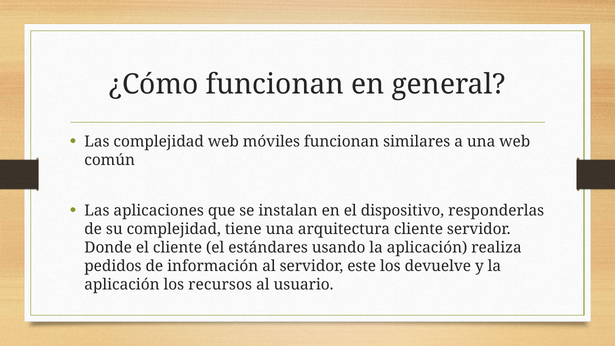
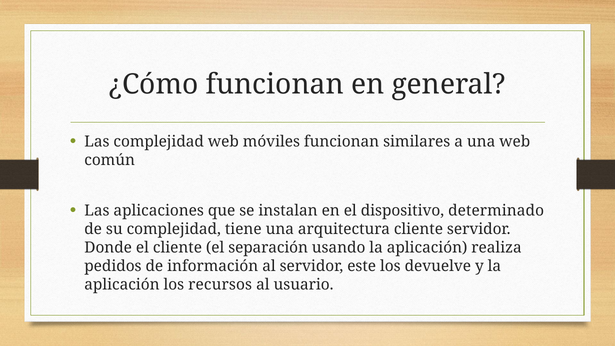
responderlas: responderlas -> determinado
estándares: estándares -> separación
